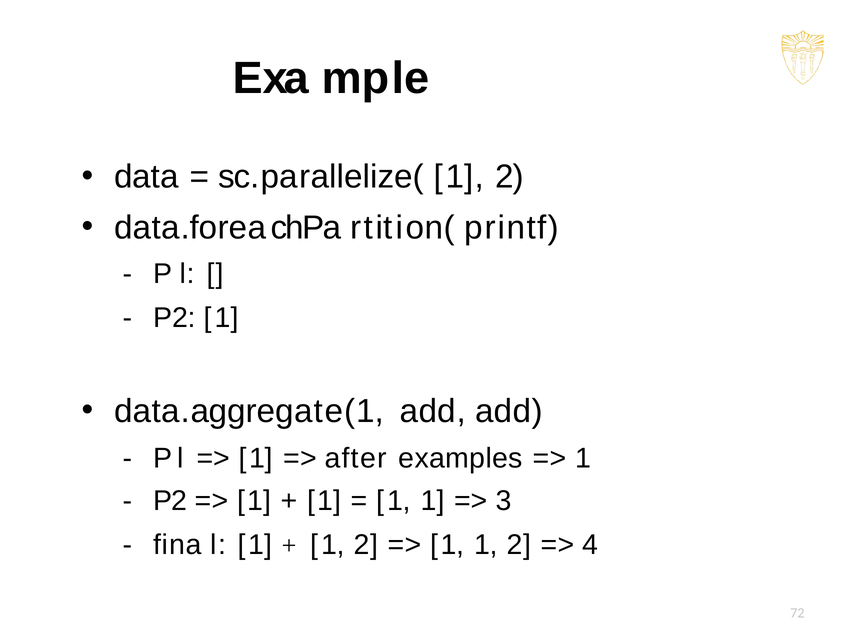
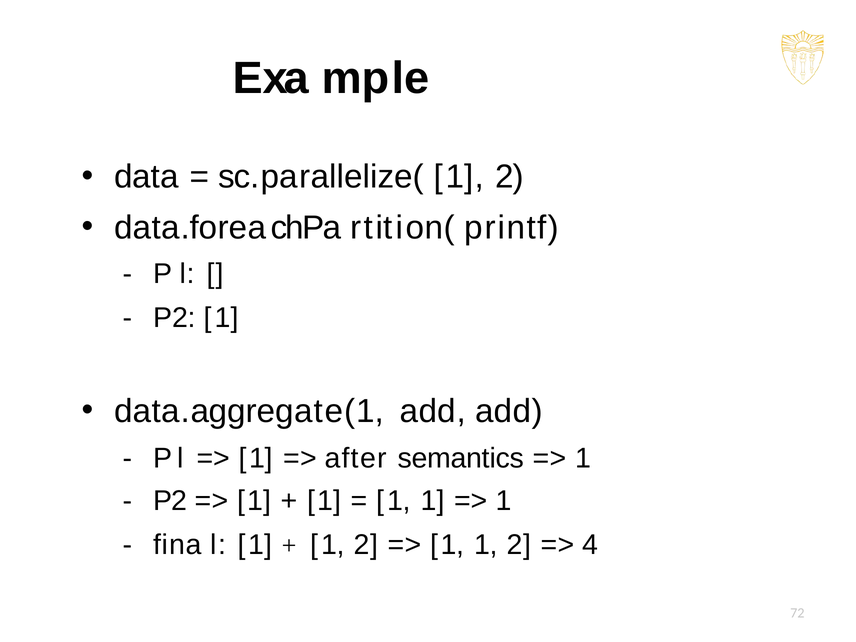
examples: examples -> semantics
3 at (503, 501): 3 -> 1
